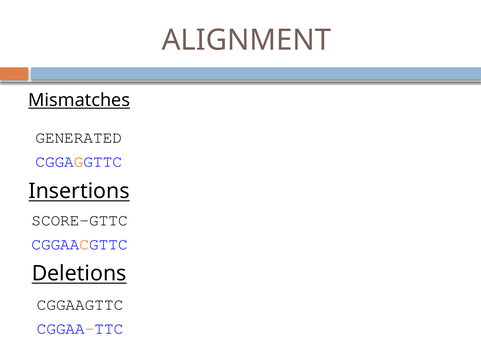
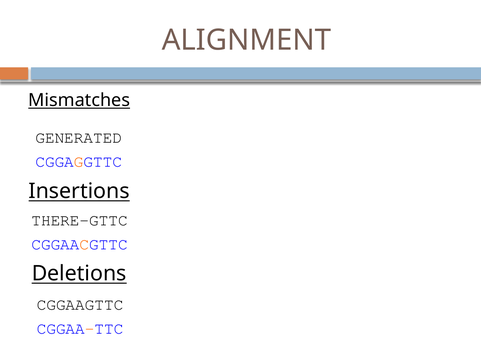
SCORE-GTTC: SCORE-GTTC -> THERE-GTTC
